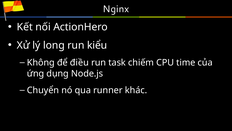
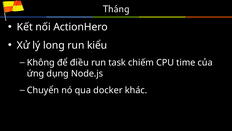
Nginx: Nginx -> Tháng
runner: runner -> docker
